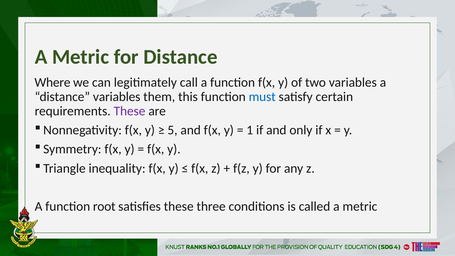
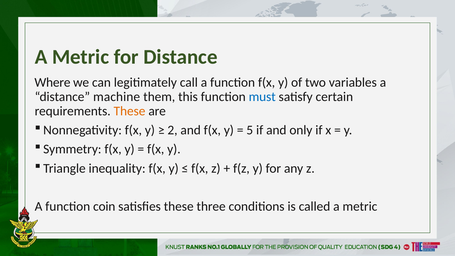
distance variables: variables -> machine
These at (130, 111) colour: purple -> orange
5: 5 -> 2
1: 1 -> 5
root: root -> coin
